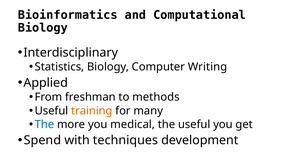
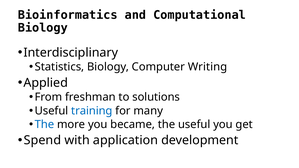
methods: methods -> solutions
training colour: orange -> blue
medical: medical -> became
techniques: techniques -> application
